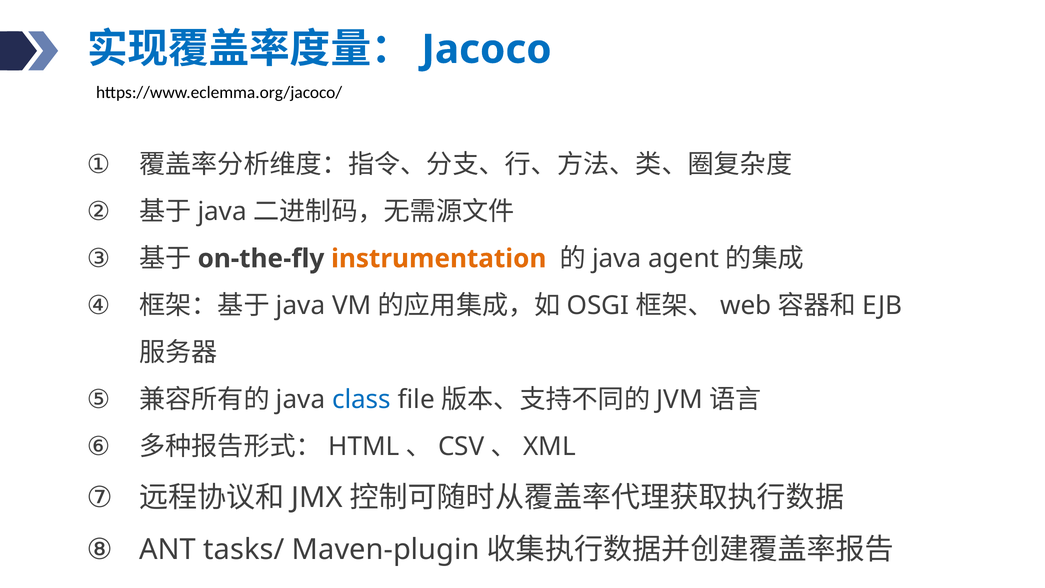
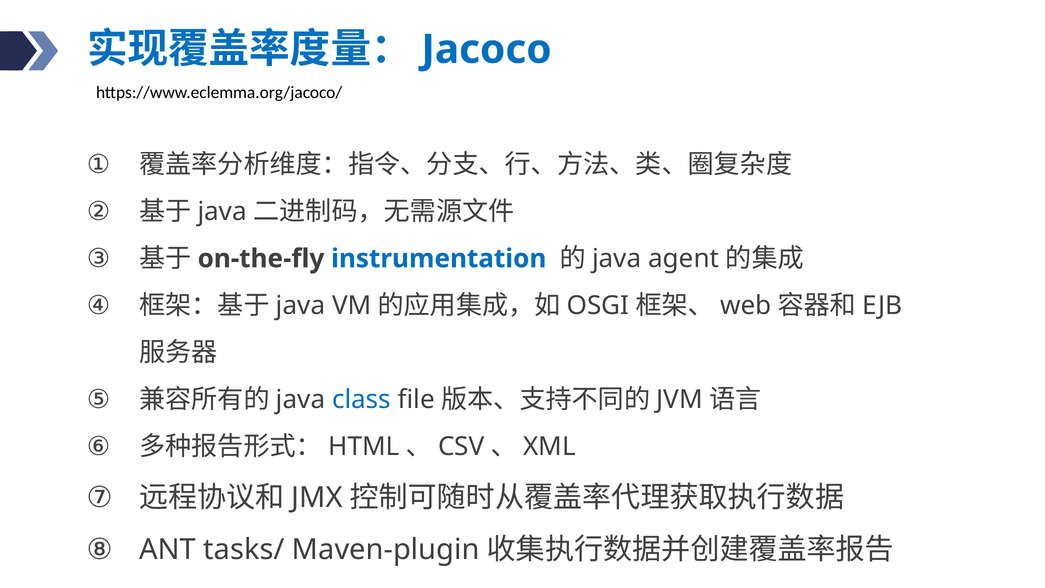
instrumentation colour: orange -> blue
